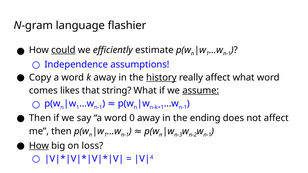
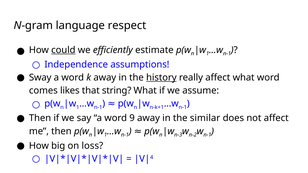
flashier: flashier -> respect
Copy: Copy -> Sway
assume underline: present -> none
0: 0 -> 9
ending: ending -> similar
How at (39, 146) underline: present -> none
